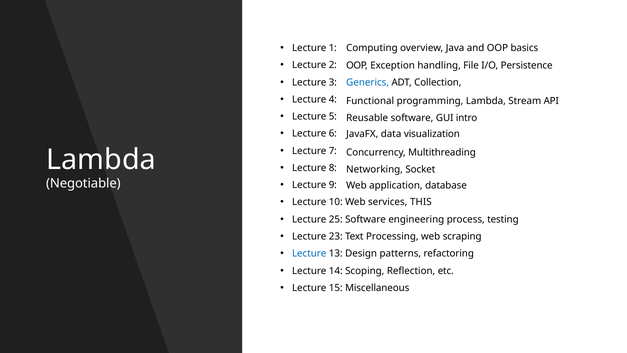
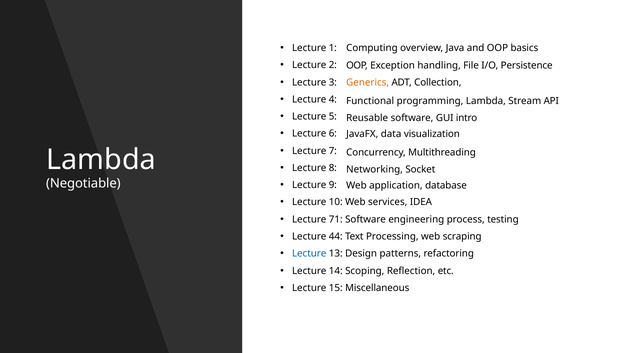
Generics colour: blue -> orange
THIS: THIS -> IDEA
25: 25 -> 71
23: 23 -> 44
